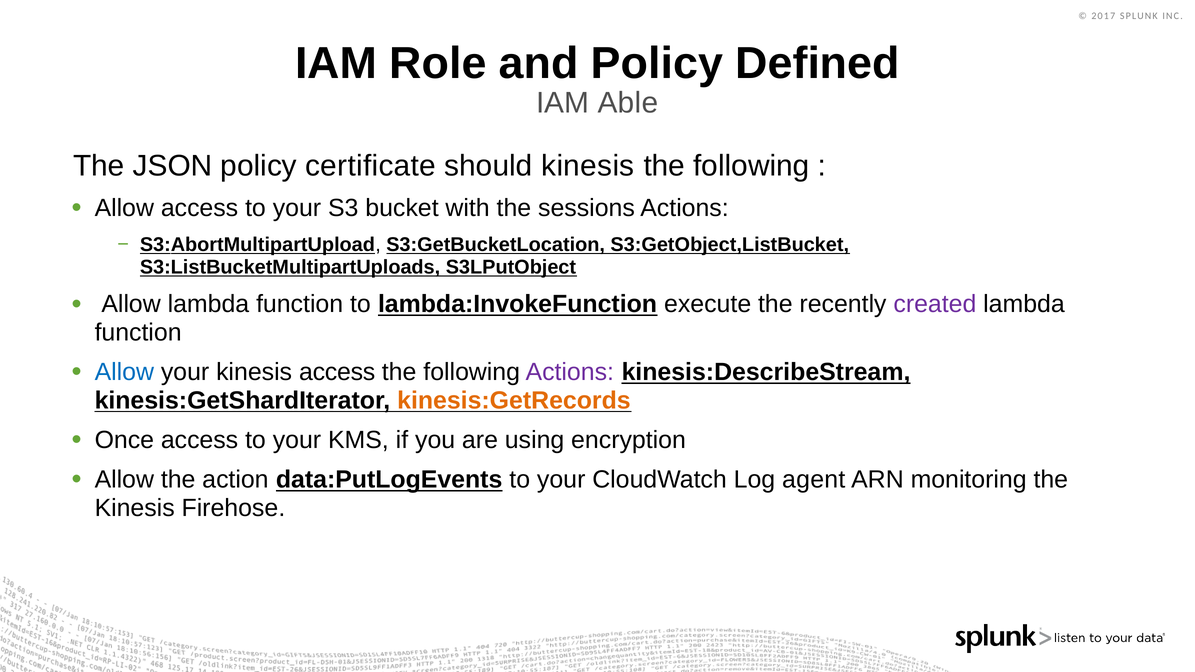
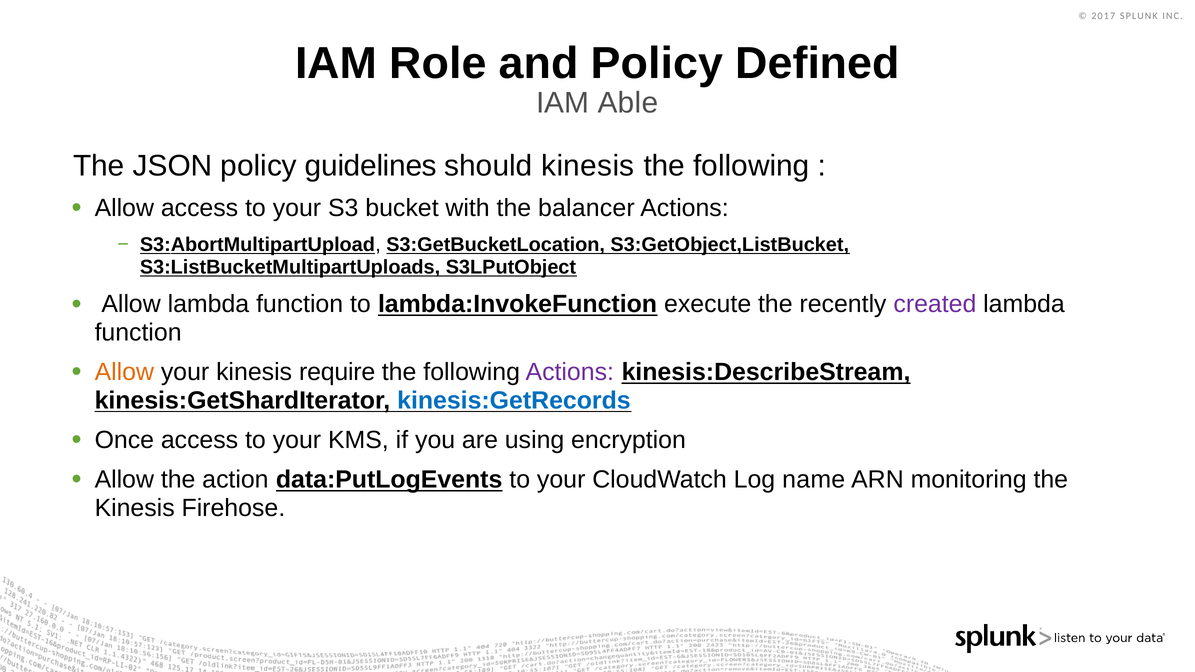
certificate: certificate -> guidelines
sessions: sessions -> balancer
Allow at (124, 372) colour: blue -> orange
kinesis access: access -> require
kinesis:GetRecords colour: orange -> blue
agent: agent -> name
